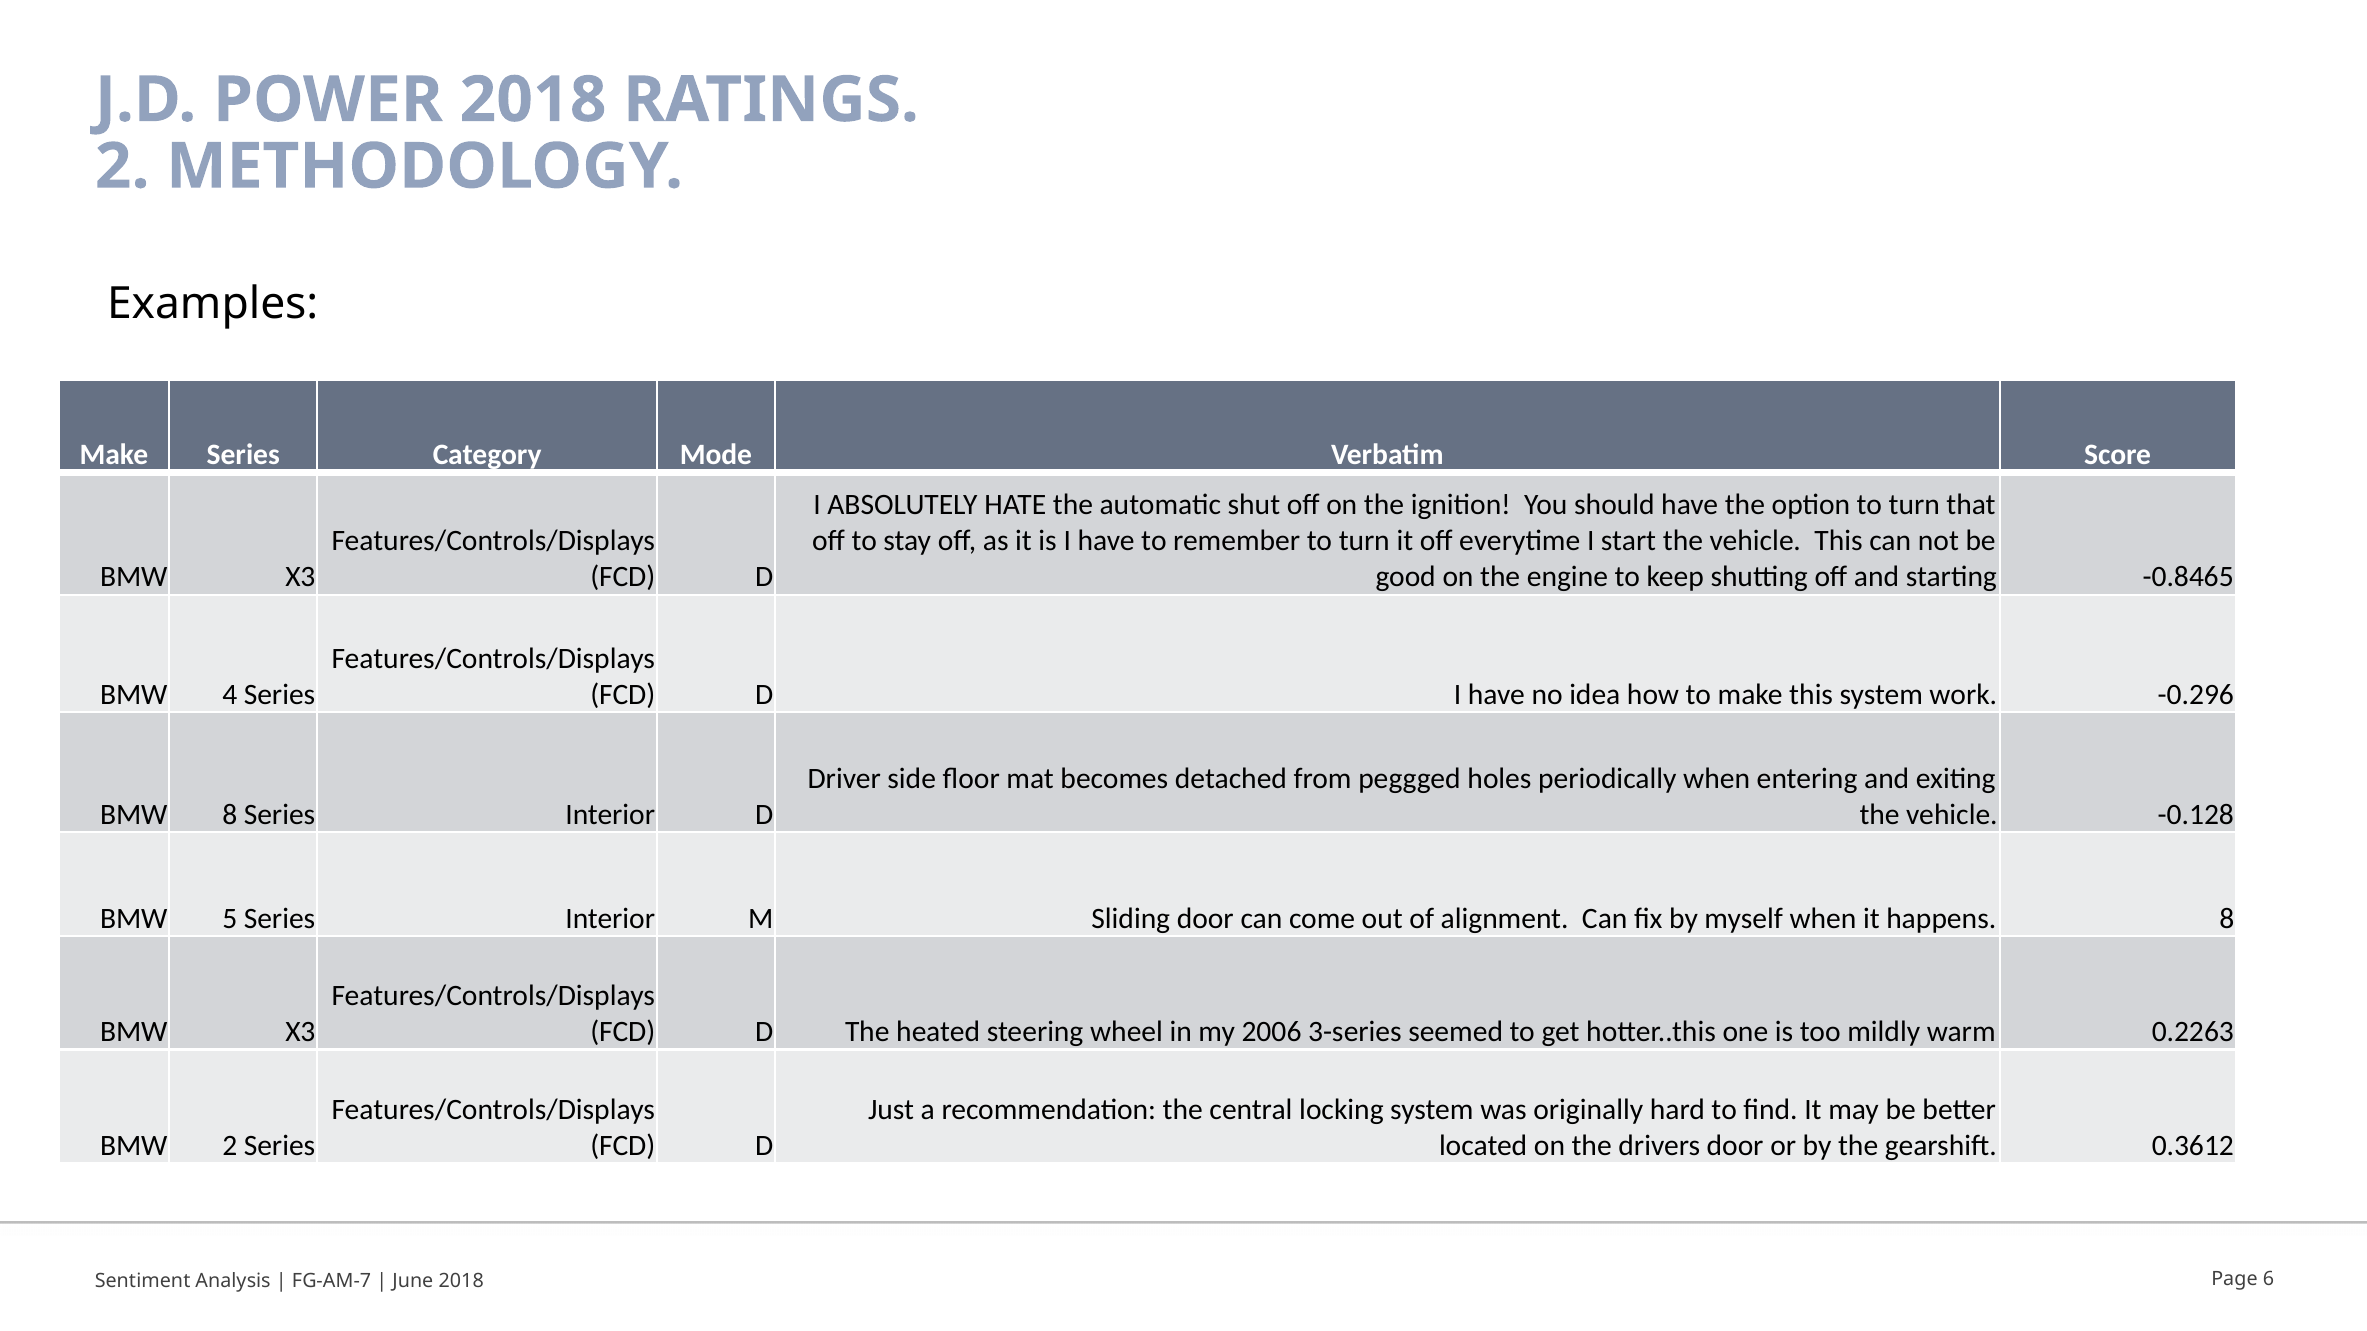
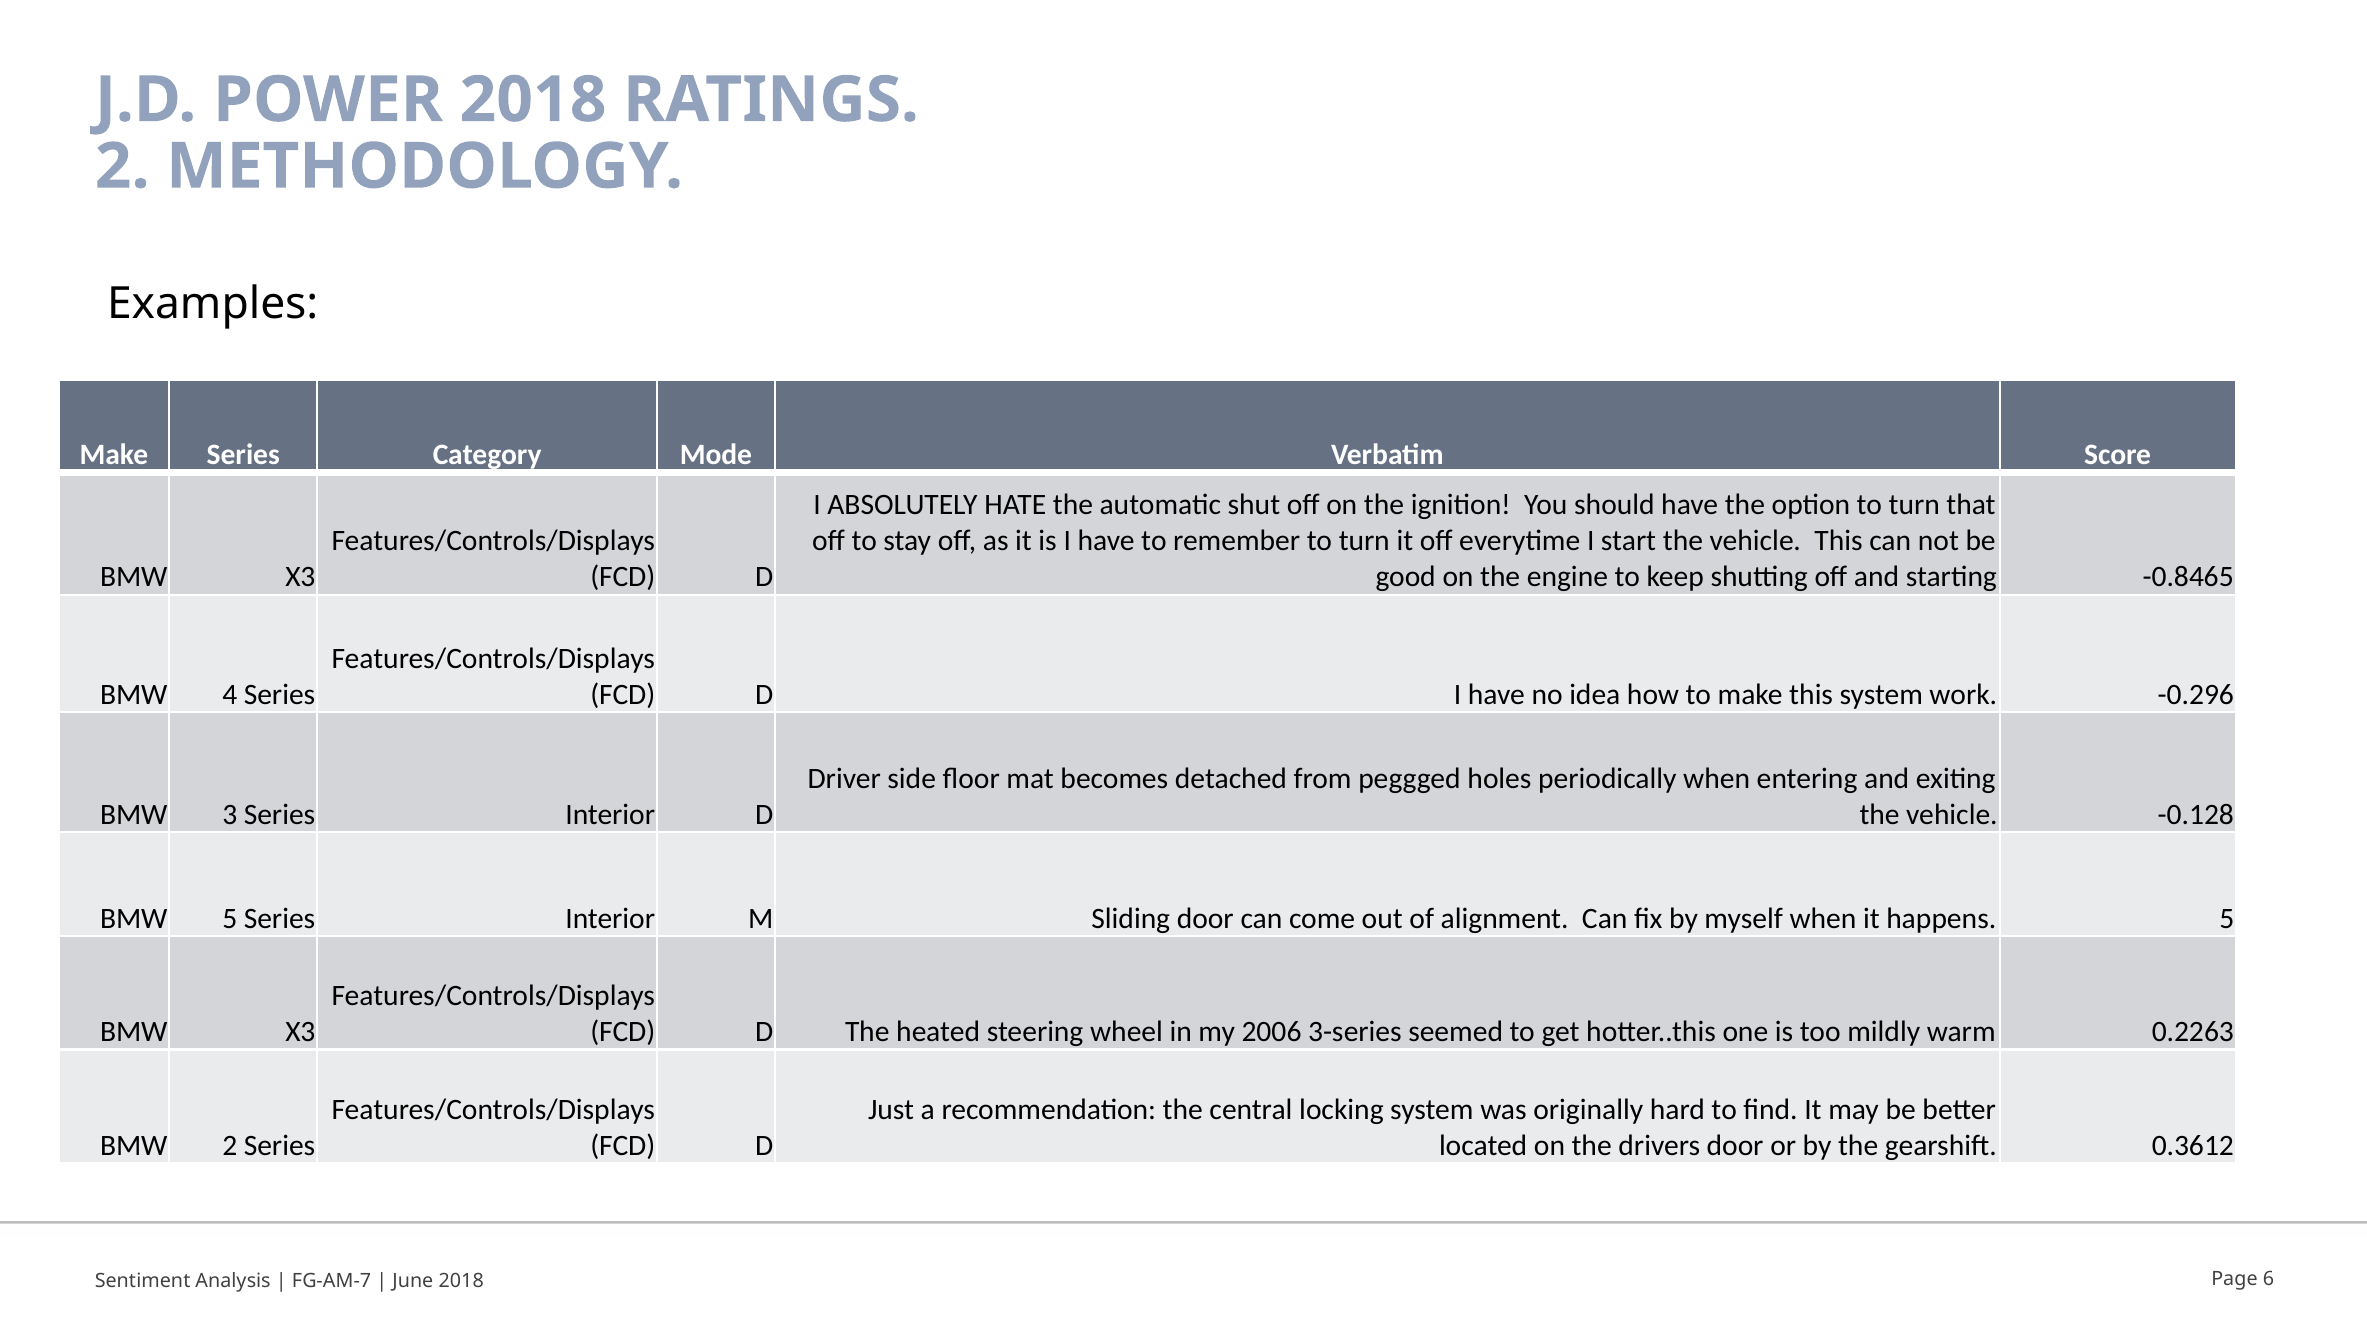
BMW 8: 8 -> 3
happens 8: 8 -> 5
